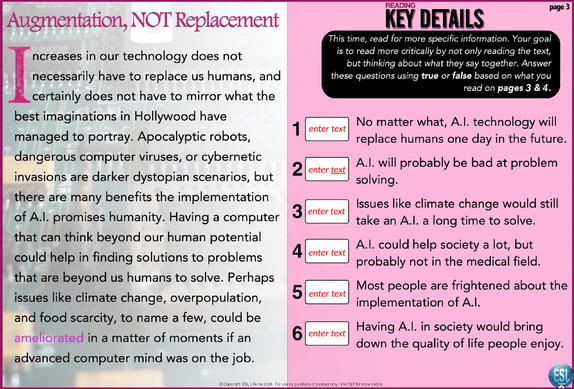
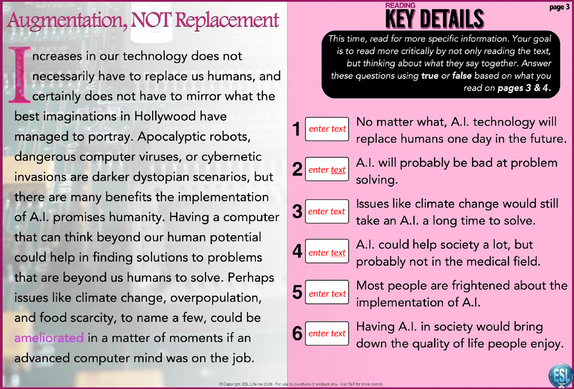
text at (338, 253) underline: none -> present
